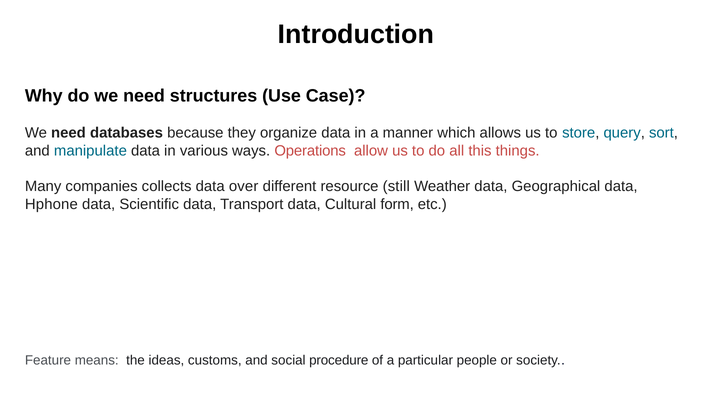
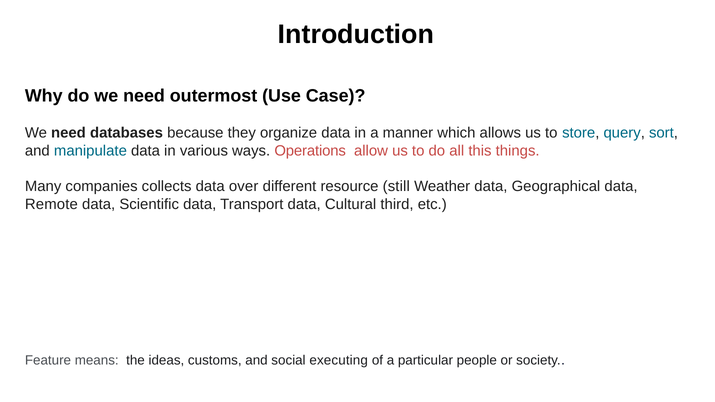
structures: structures -> outermost
Hphone: Hphone -> Remote
form: form -> third
procedure: procedure -> executing
